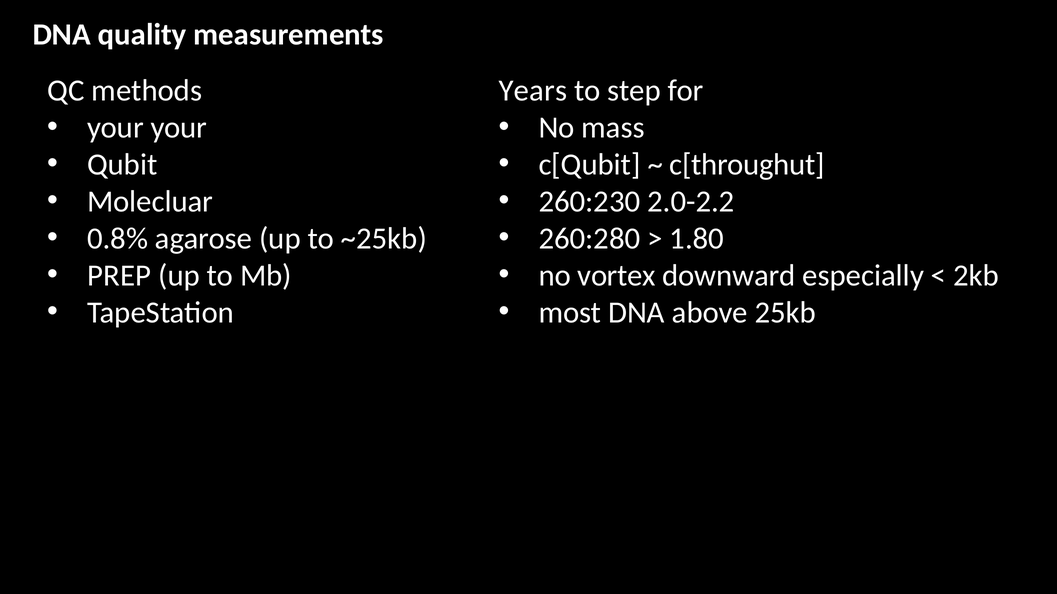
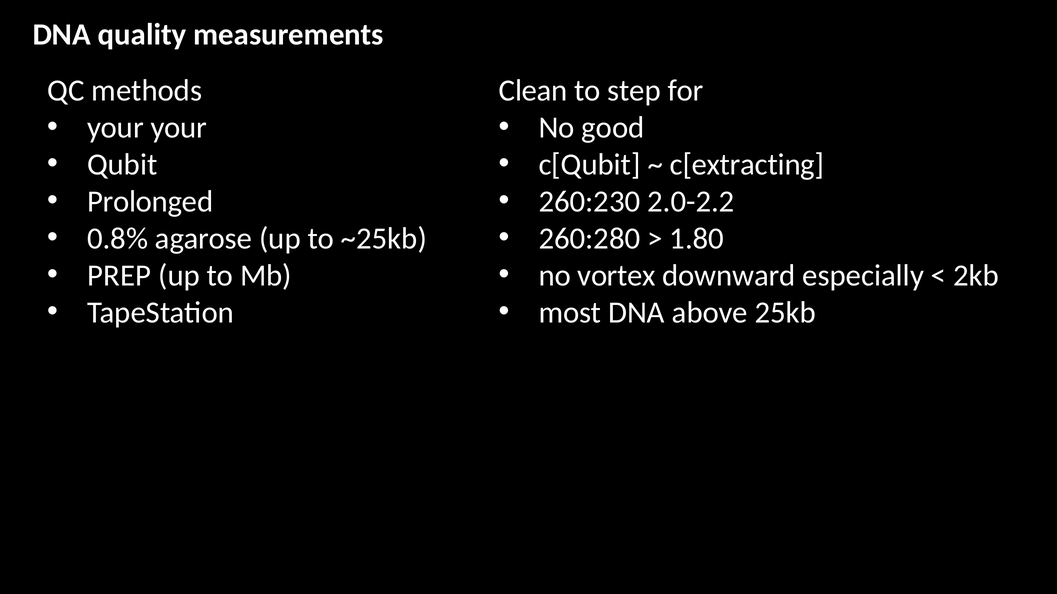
Years: Years -> Clean
mass: mass -> good
c[throughut: c[throughut -> c[extracting
Molecluar: Molecluar -> Prolonged
